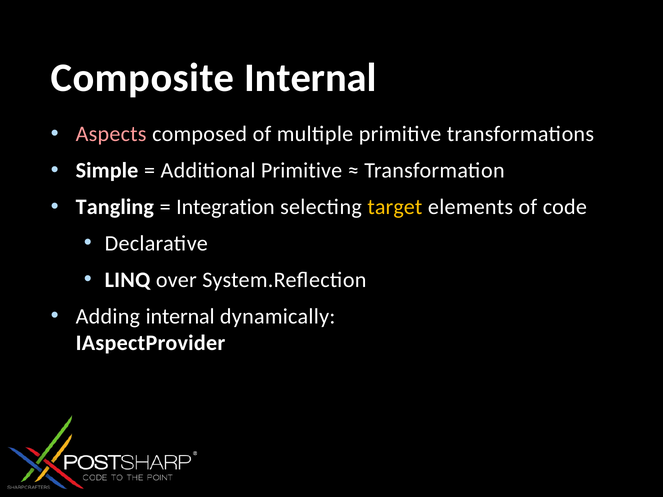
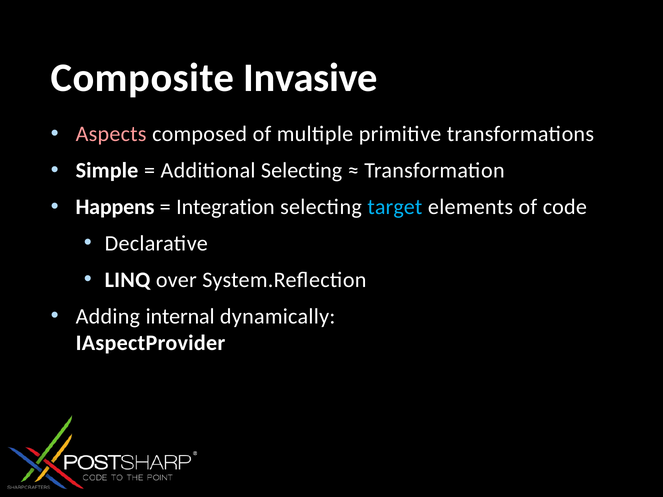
Composite Internal: Internal -> Invasive
Additional Primitive: Primitive -> Selecting
Tangling: Tangling -> Happens
target colour: yellow -> light blue
